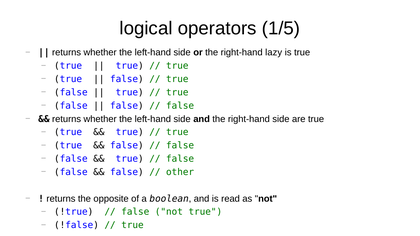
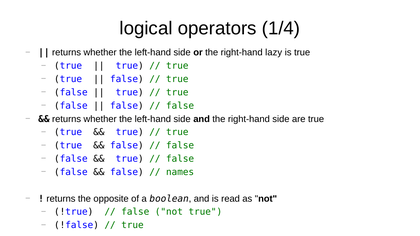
1/5: 1/5 -> 1/4
other: other -> names
